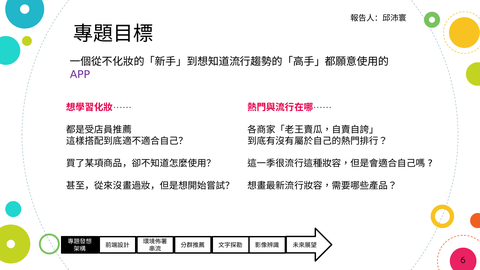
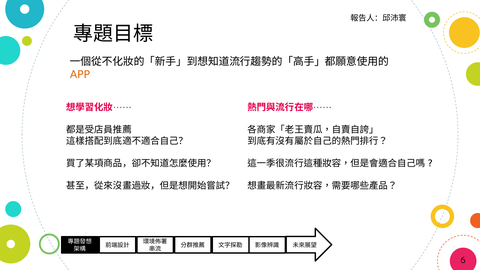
APP colour: purple -> orange
